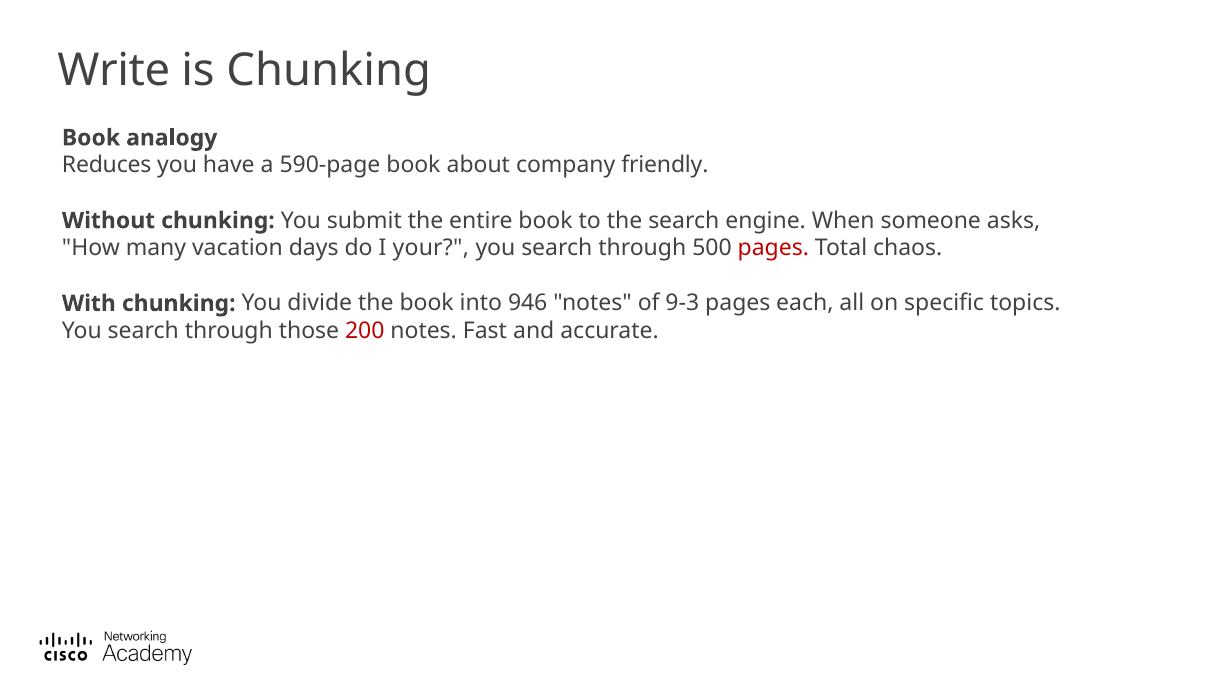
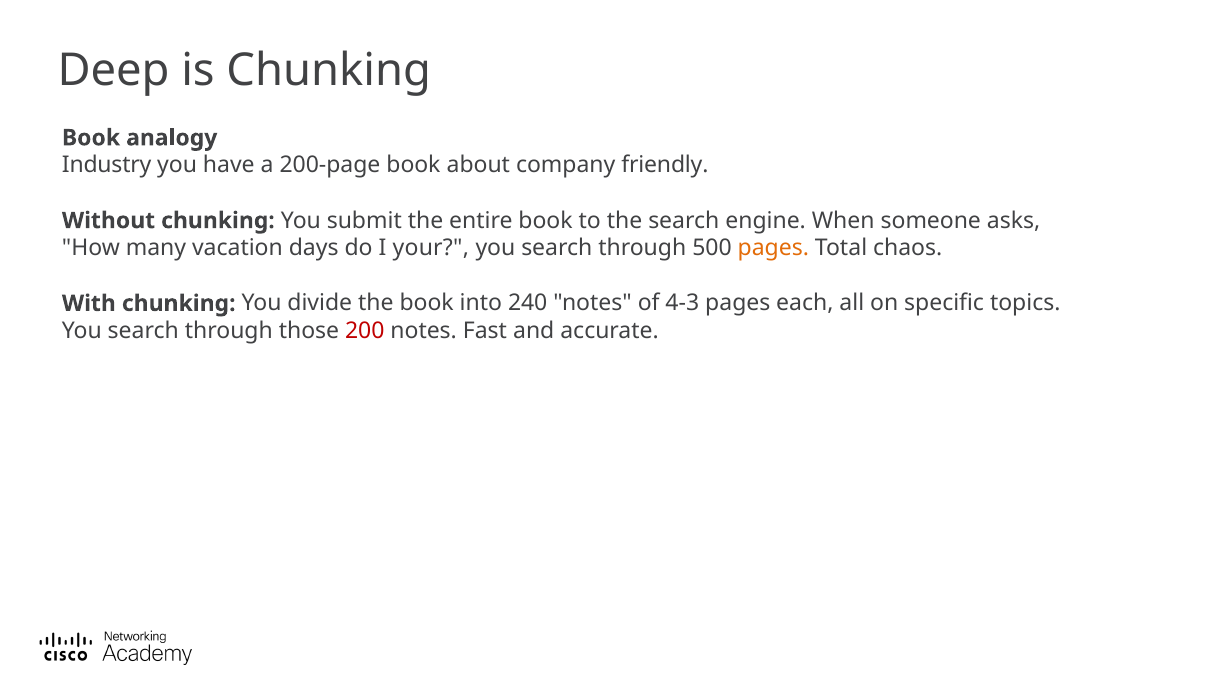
Write: Write -> Deep
Reduces: Reduces -> Industry
590-page: 590-page -> 200-page
pages at (773, 248) colour: red -> orange
946: 946 -> 240
9-3: 9-3 -> 4-3
